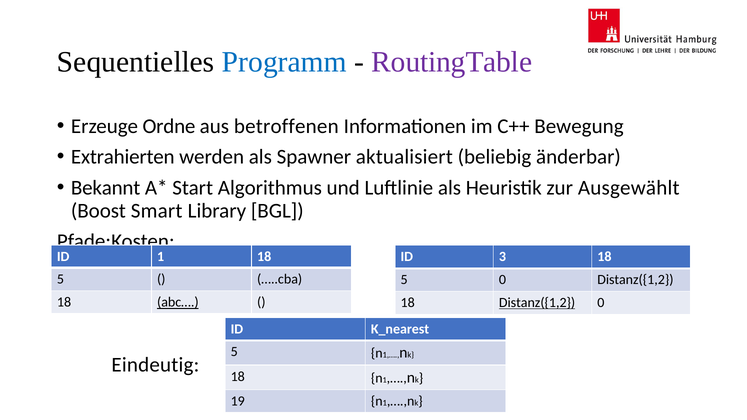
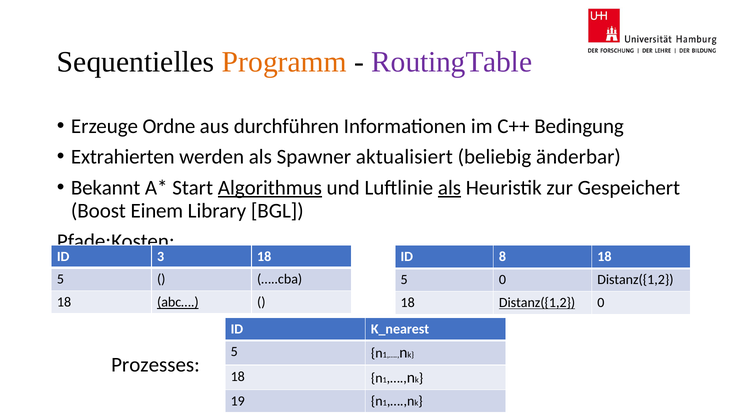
Programm colour: blue -> orange
betroffenen: betroffenen -> durchführen
Bewegung: Bewegung -> Bedingung
Algorithmus underline: none -> present
als at (449, 188) underline: none -> present
Ausgewählt: Ausgewählt -> Gespeichert
Smart: Smart -> Einem
ID 1: 1 -> 3
3: 3 -> 8
Eindeutig: Eindeutig -> Prozesses
